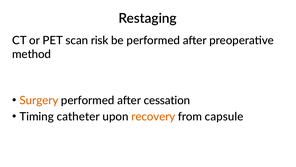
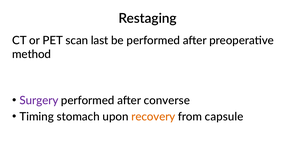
risk: risk -> last
Surgery colour: orange -> purple
cessation: cessation -> converse
catheter: catheter -> stomach
